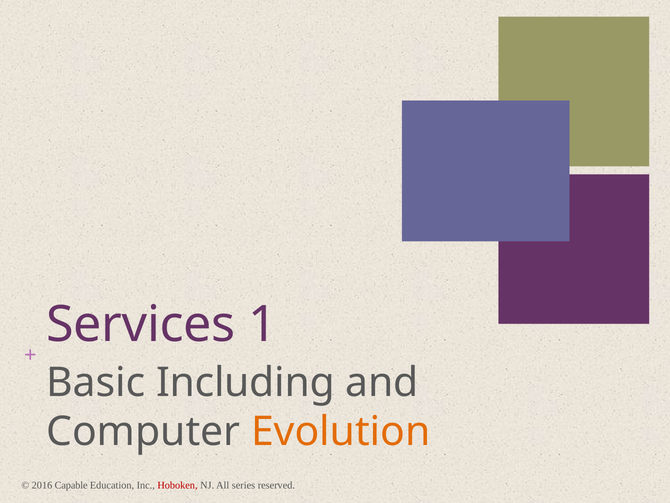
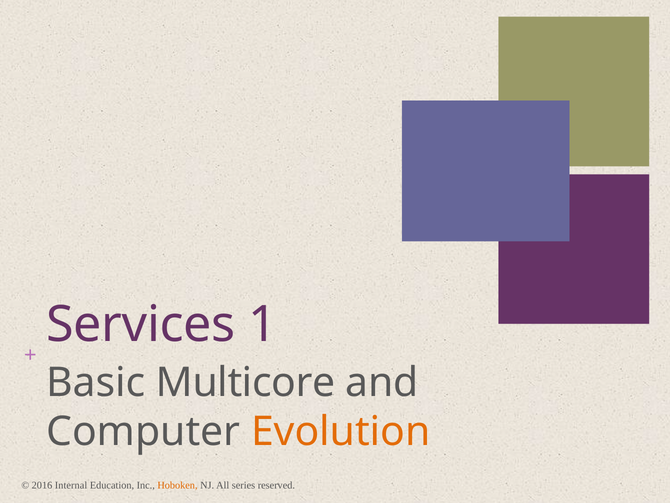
Including: Including -> Multicore
Capable: Capable -> Internal
Hoboken colour: red -> orange
